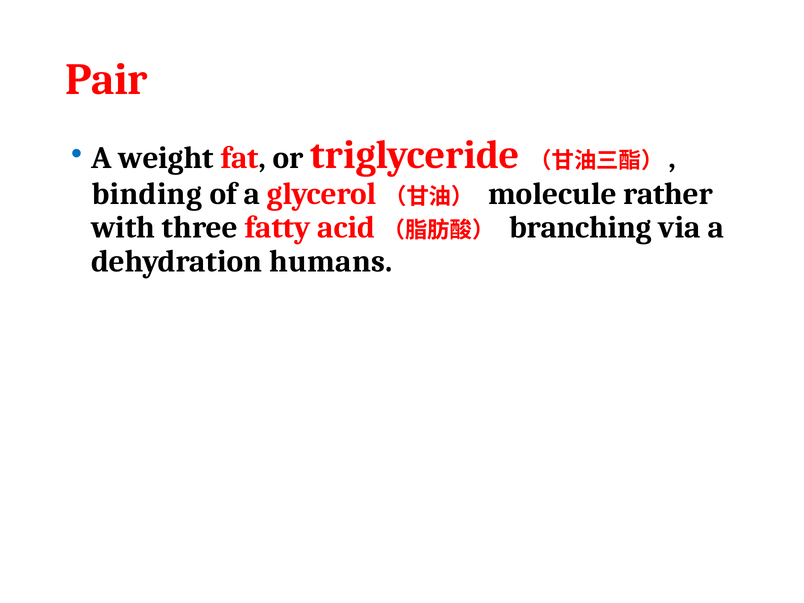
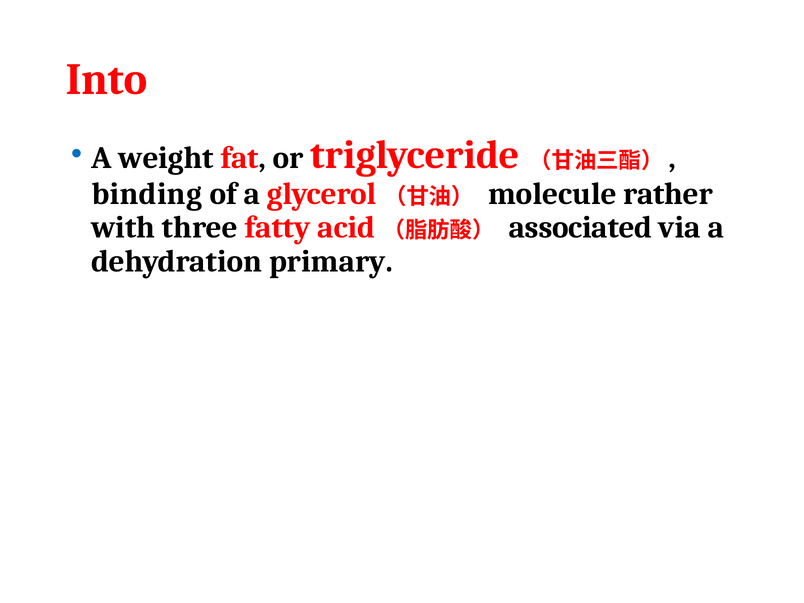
Pair: Pair -> Into
branching: branching -> associated
humans: humans -> primary
